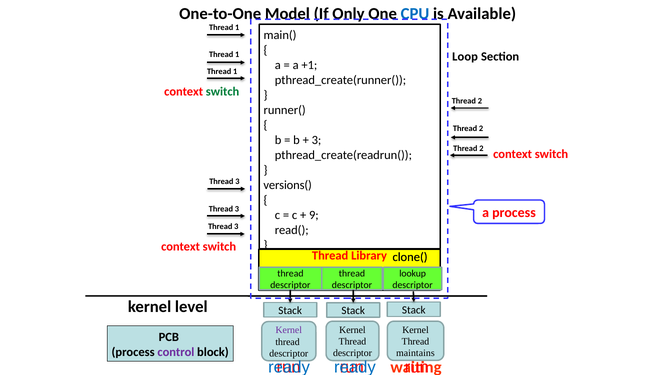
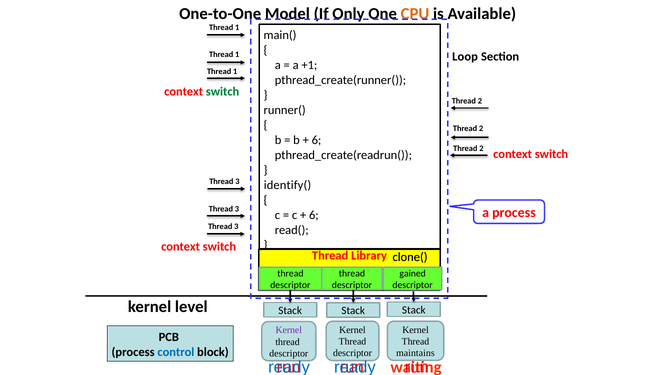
CPU colour: blue -> orange
3 at (316, 140): 3 -> 6
versions(: versions( -> identify(
9 at (314, 215): 9 -> 6
lookup: lookup -> gained
control colour: purple -> blue
